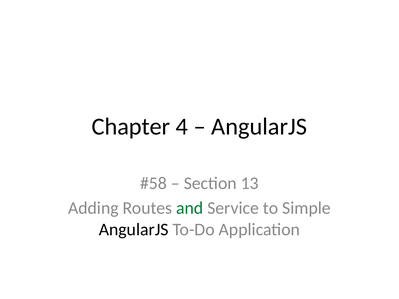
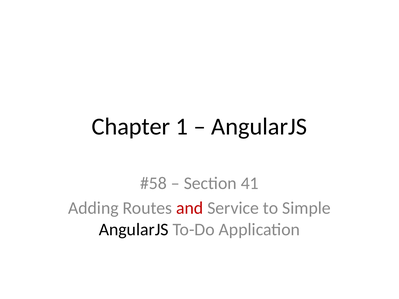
4: 4 -> 1
13: 13 -> 41
and colour: green -> red
